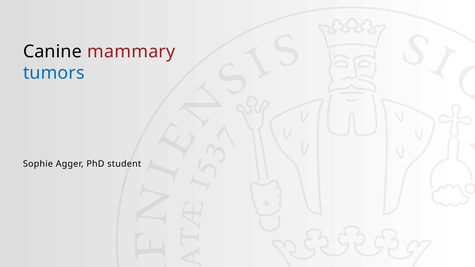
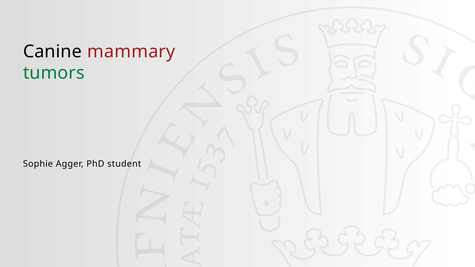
tumors colour: blue -> green
